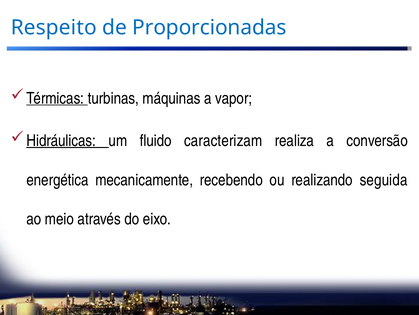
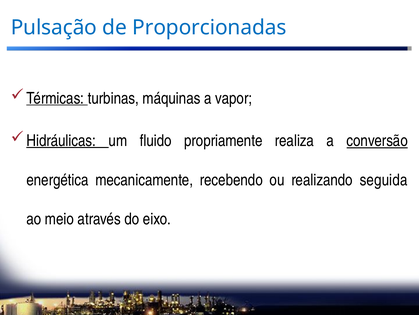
Respeito: Respeito -> Pulsação
caracterizam: caracterizam -> propriamente
conversão underline: none -> present
